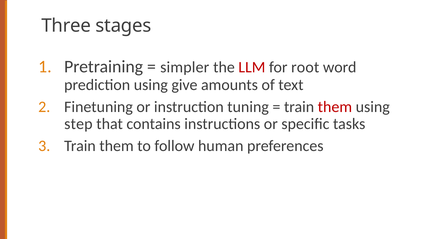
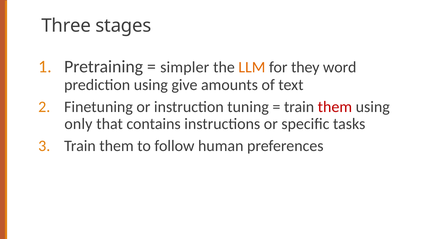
LLM colour: red -> orange
root: root -> they
step: step -> only
